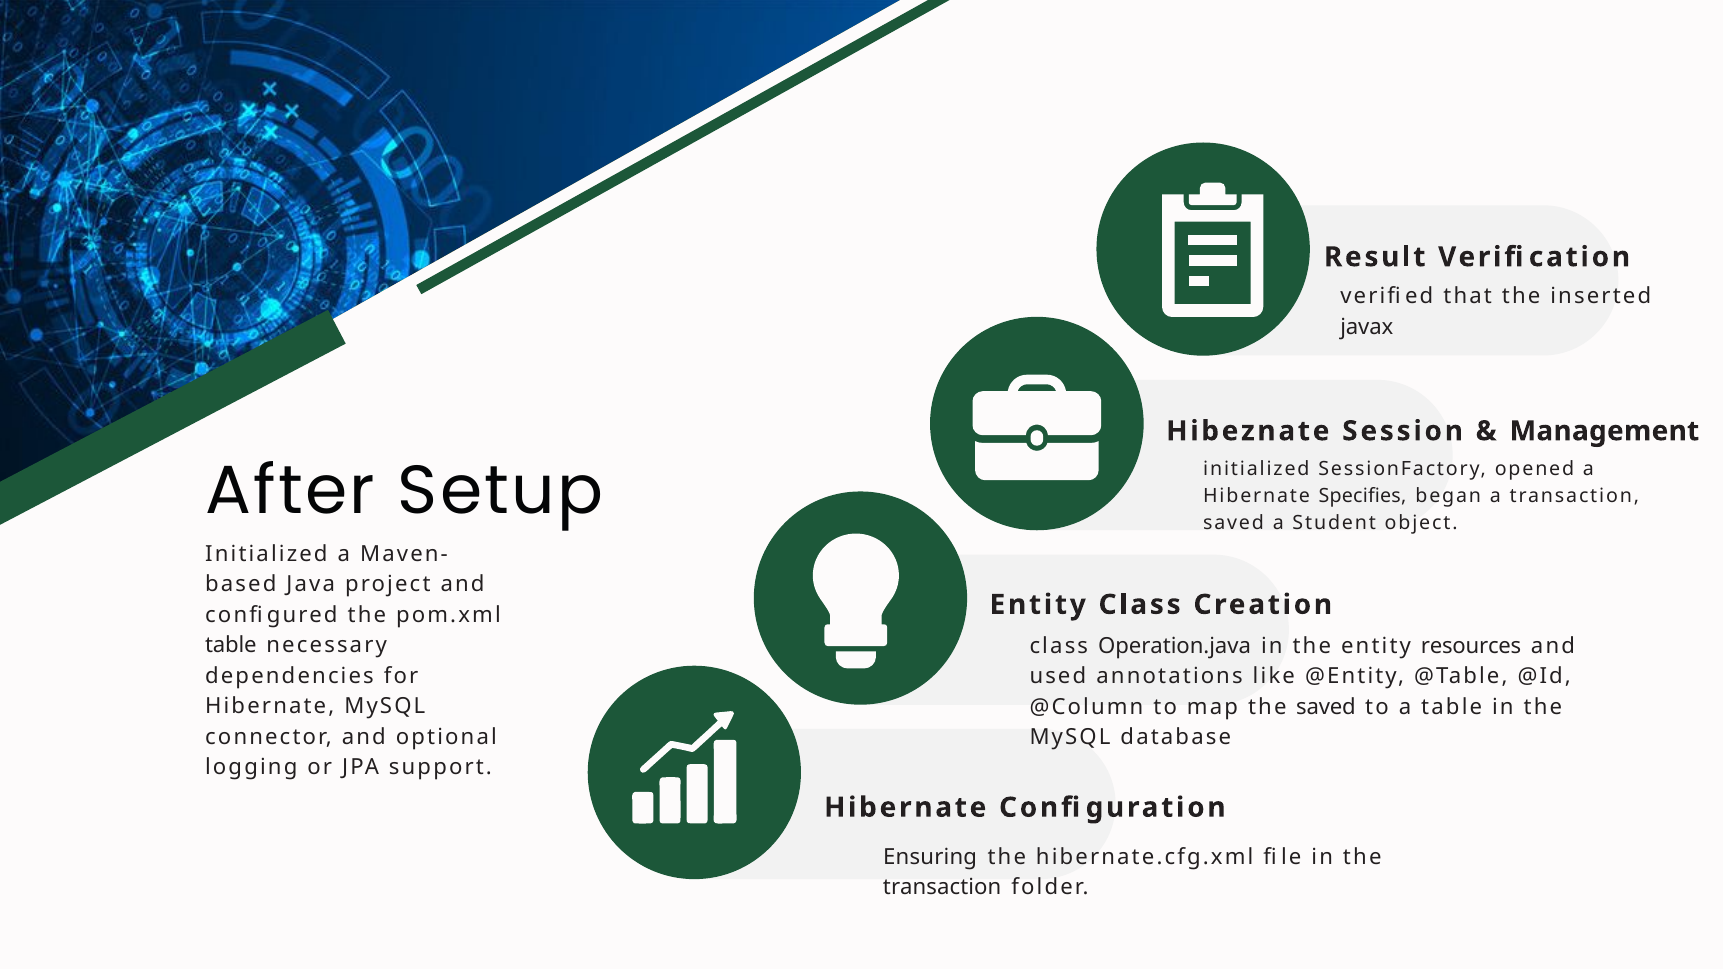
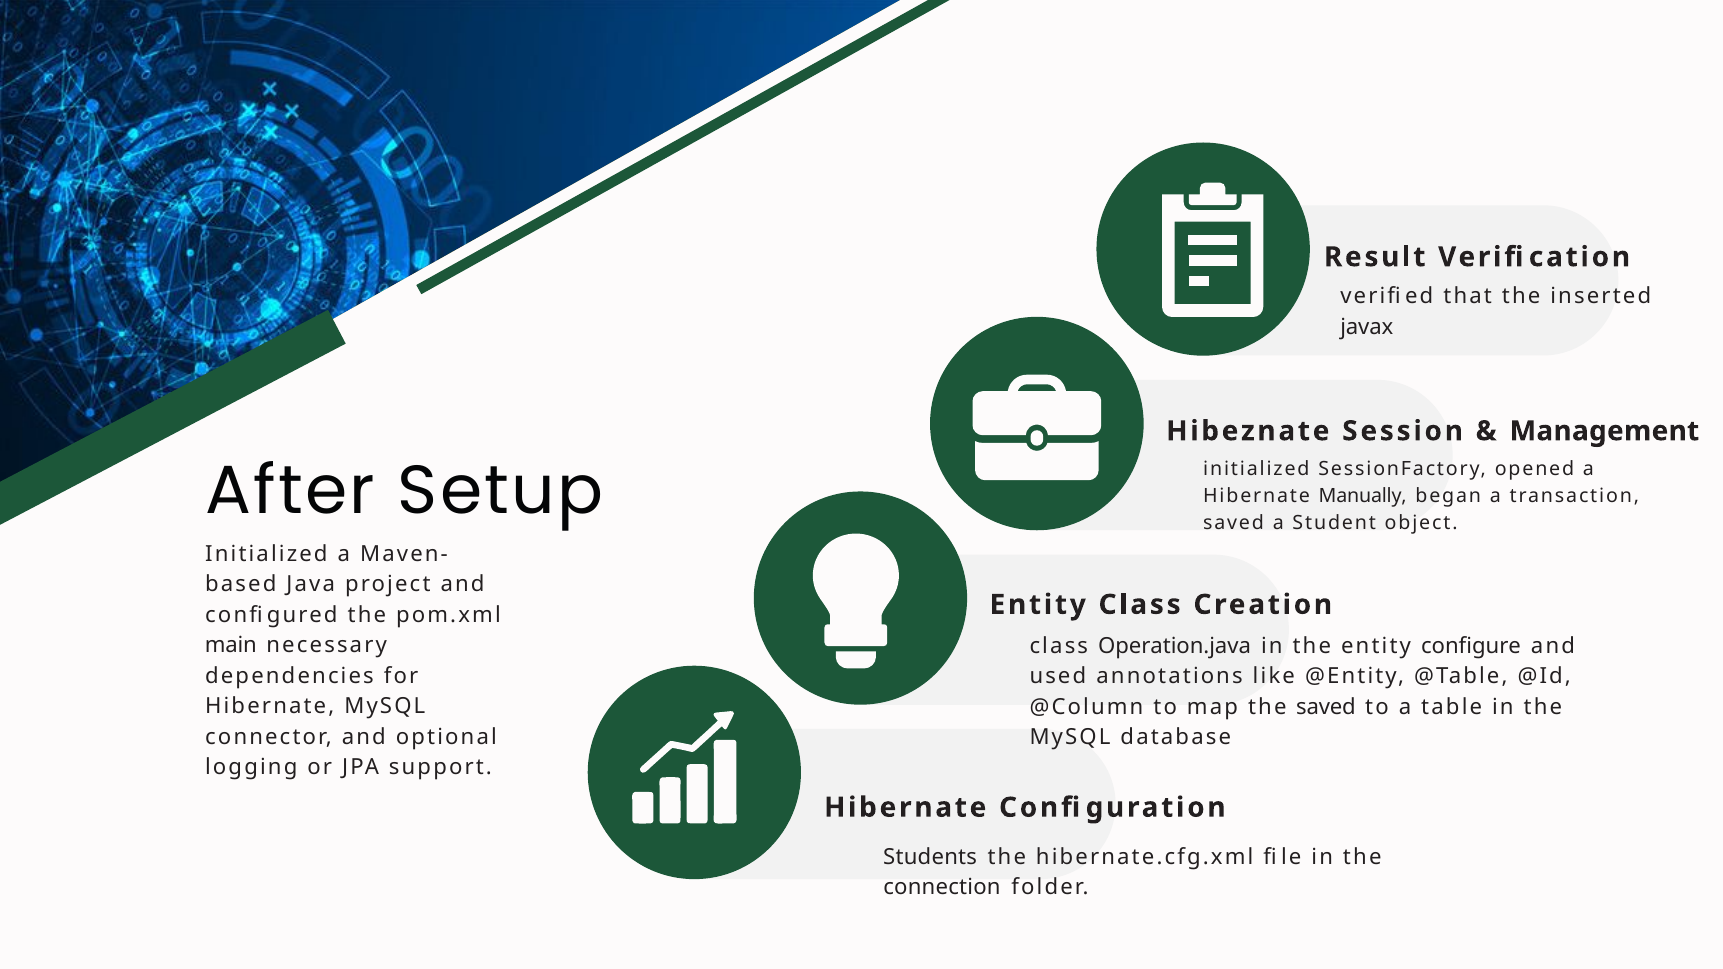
Specifies: Specifies -> Manually
table at (231, 646): table -> main
resources: resources -> configure
Ensuring: Ensuring -> Students
transaction at (942, 887): transaction -> connection
